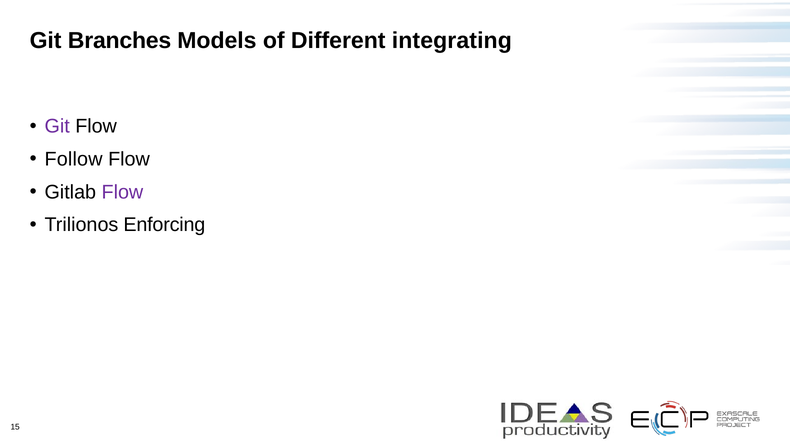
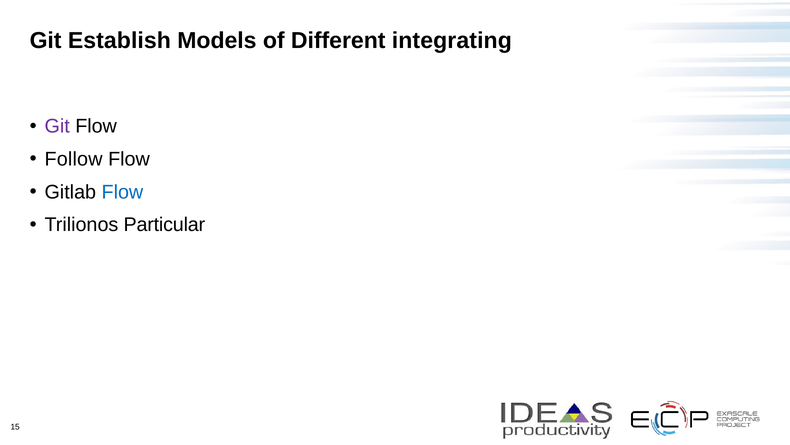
Branches: Branches -> Establish
Flow at (122, 192) colour: purple -> blue
Enforcing: Enforcing -> Particular
